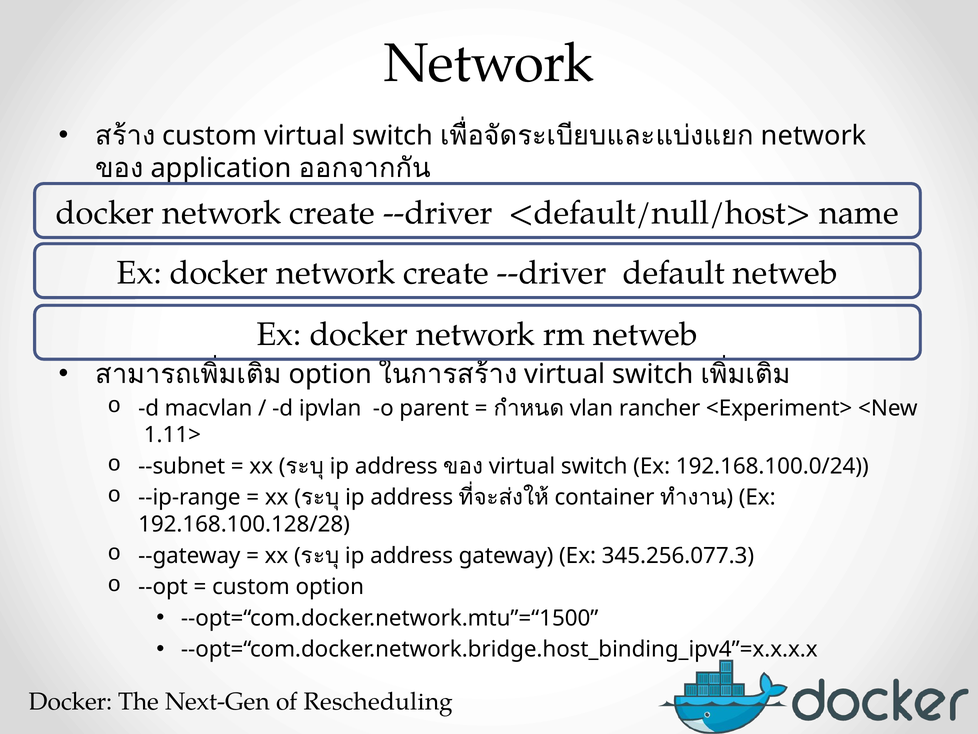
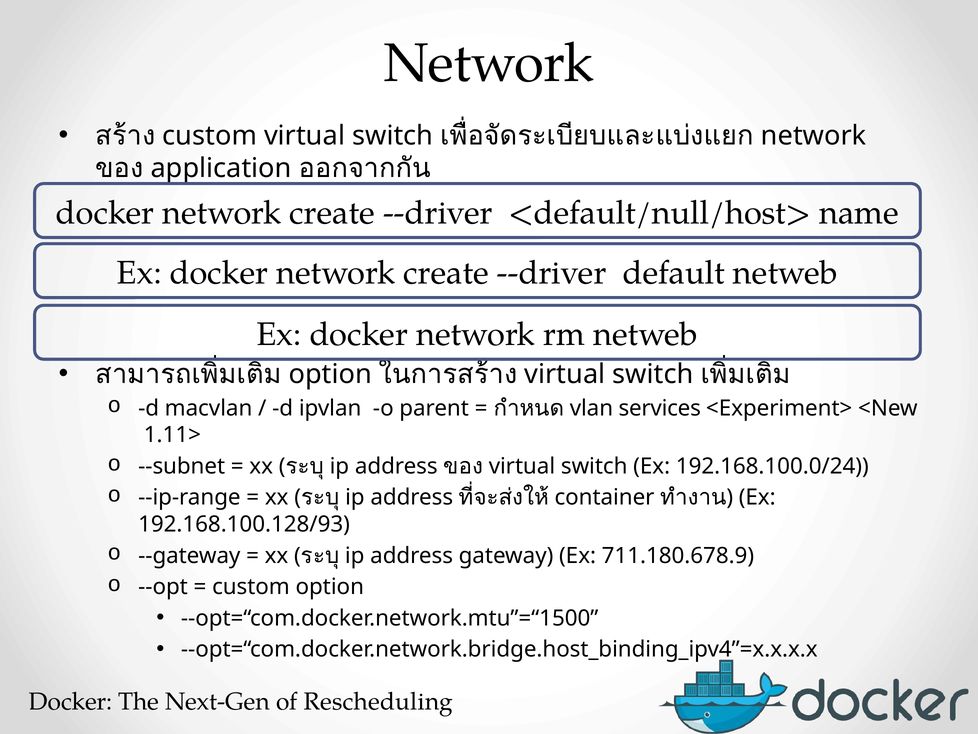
rancher: rancher -> services
192.168.100.128/28: 192.168.100.128/28 -> 192.168.100.128/93
345.256.077.3: 345.256.077.3 -> 711.180.678.9
